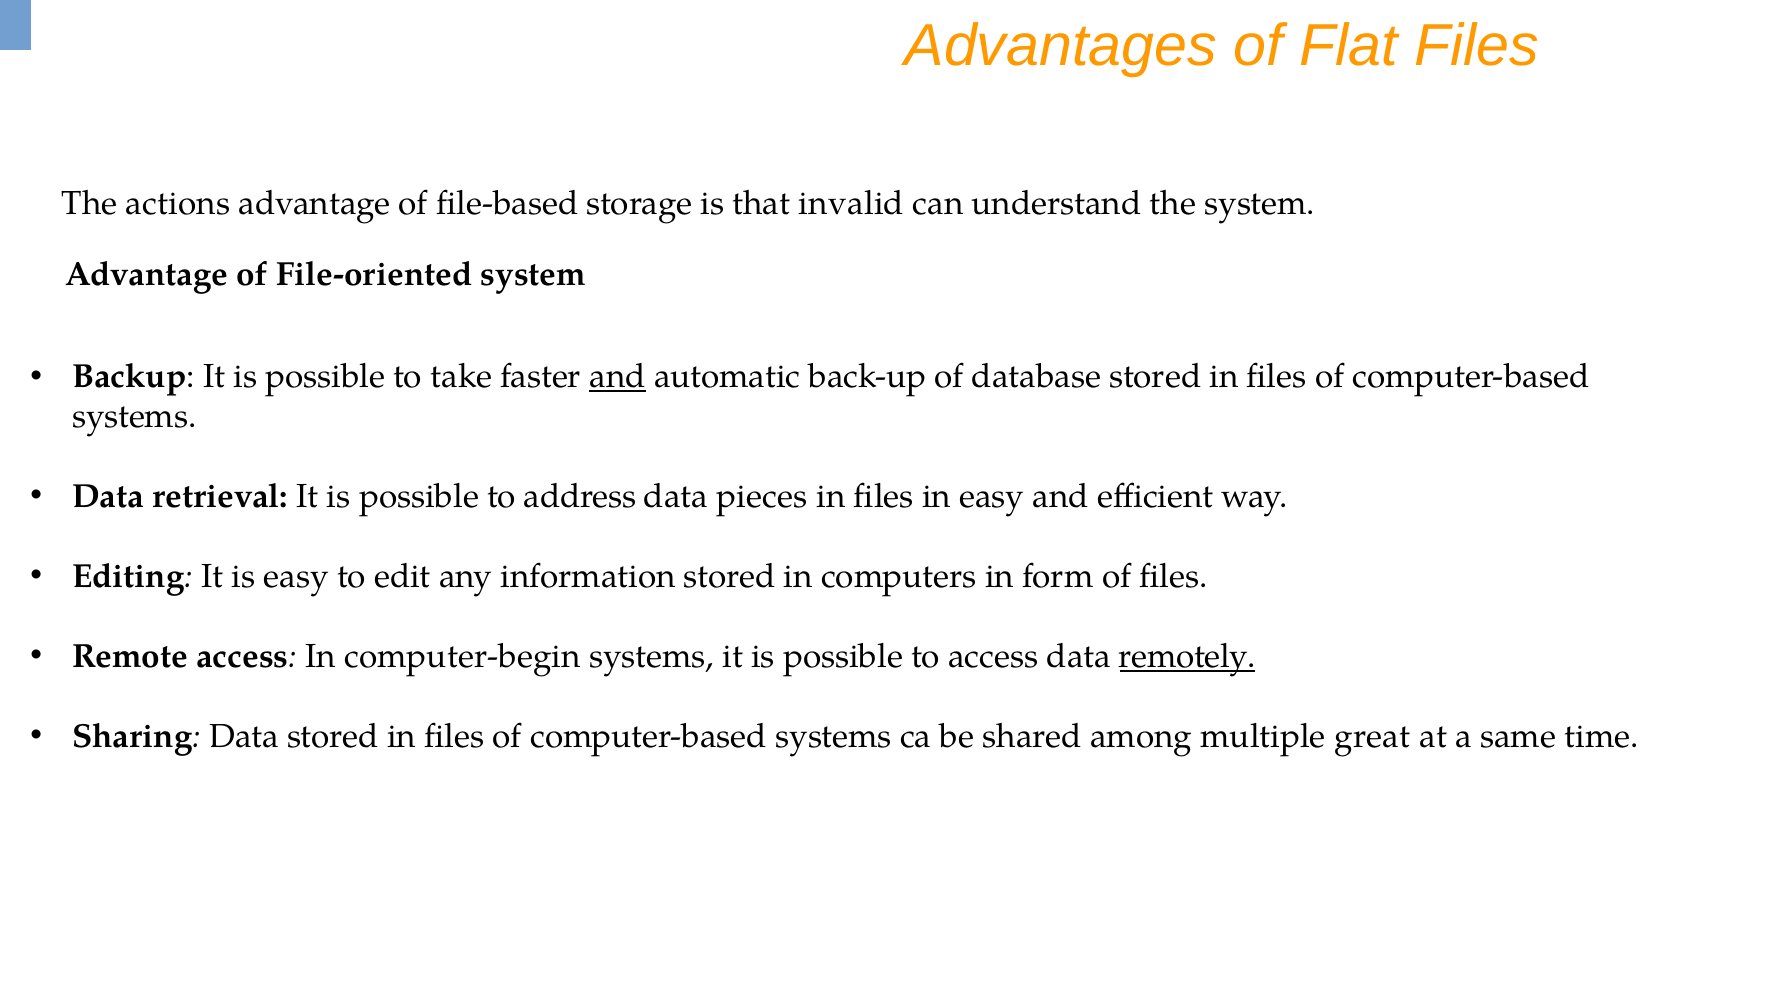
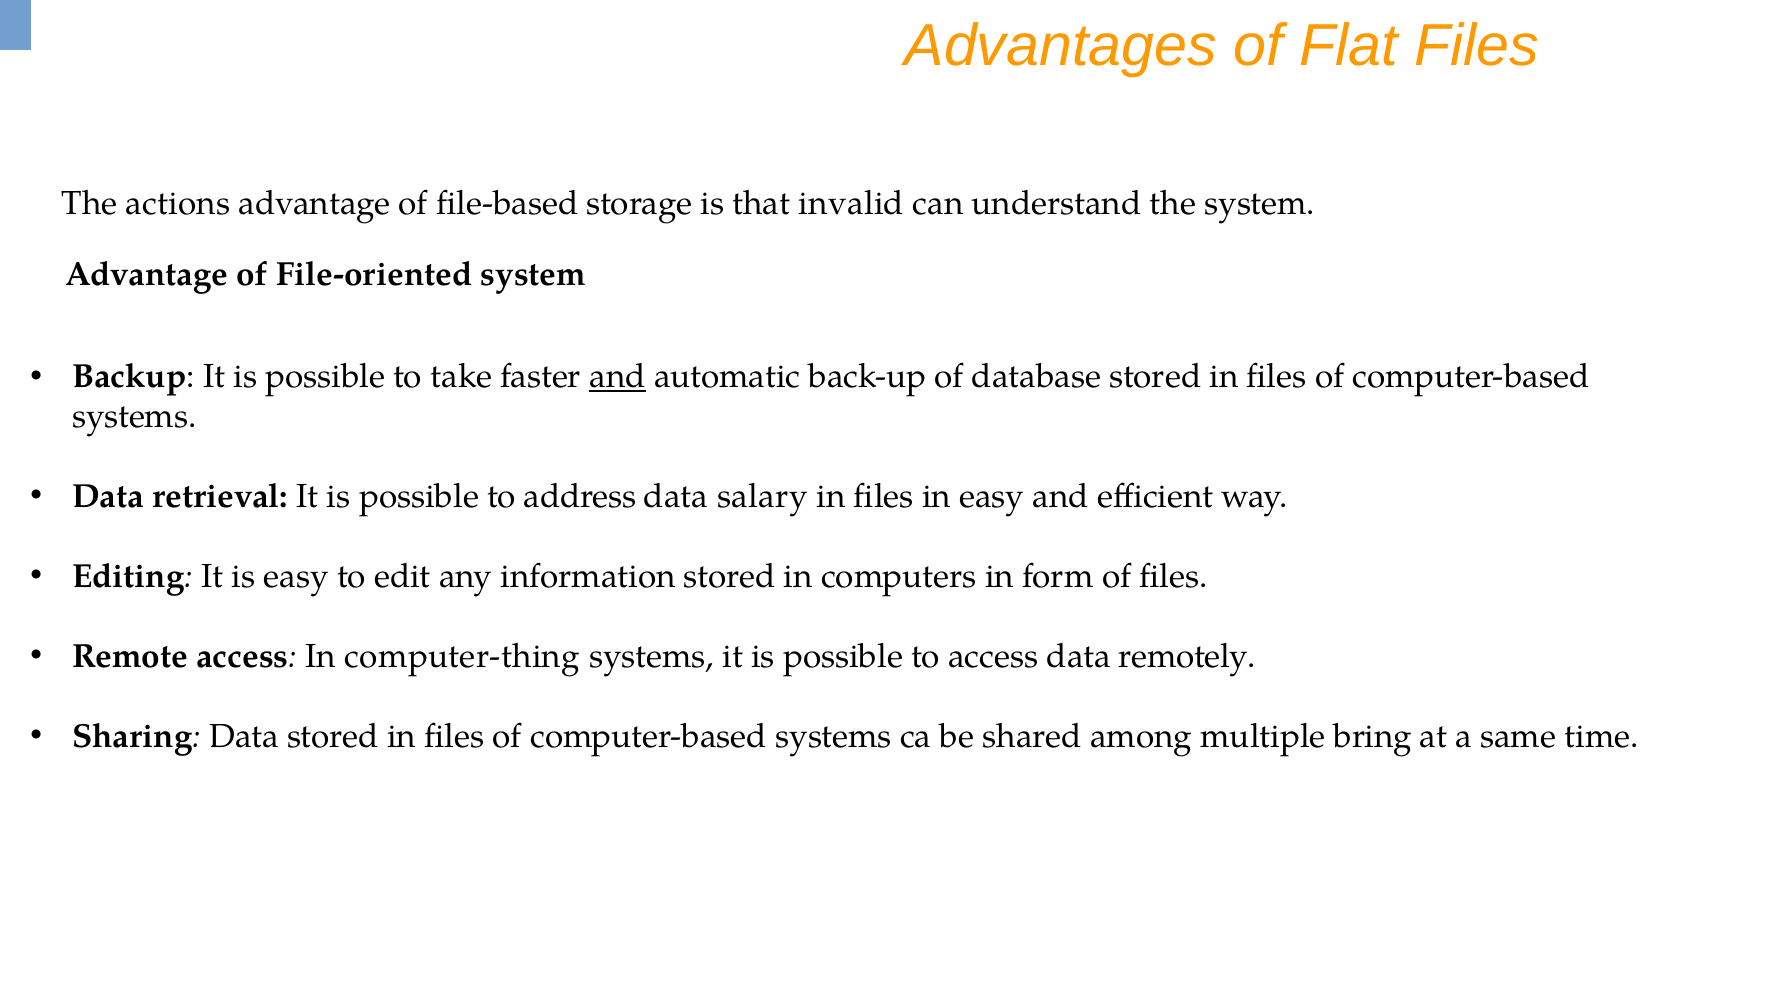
pieces: pieces -> salary
computer-begin: computer-begin -> computer-thing
remotely underline: present -> none
great: great -> bring
